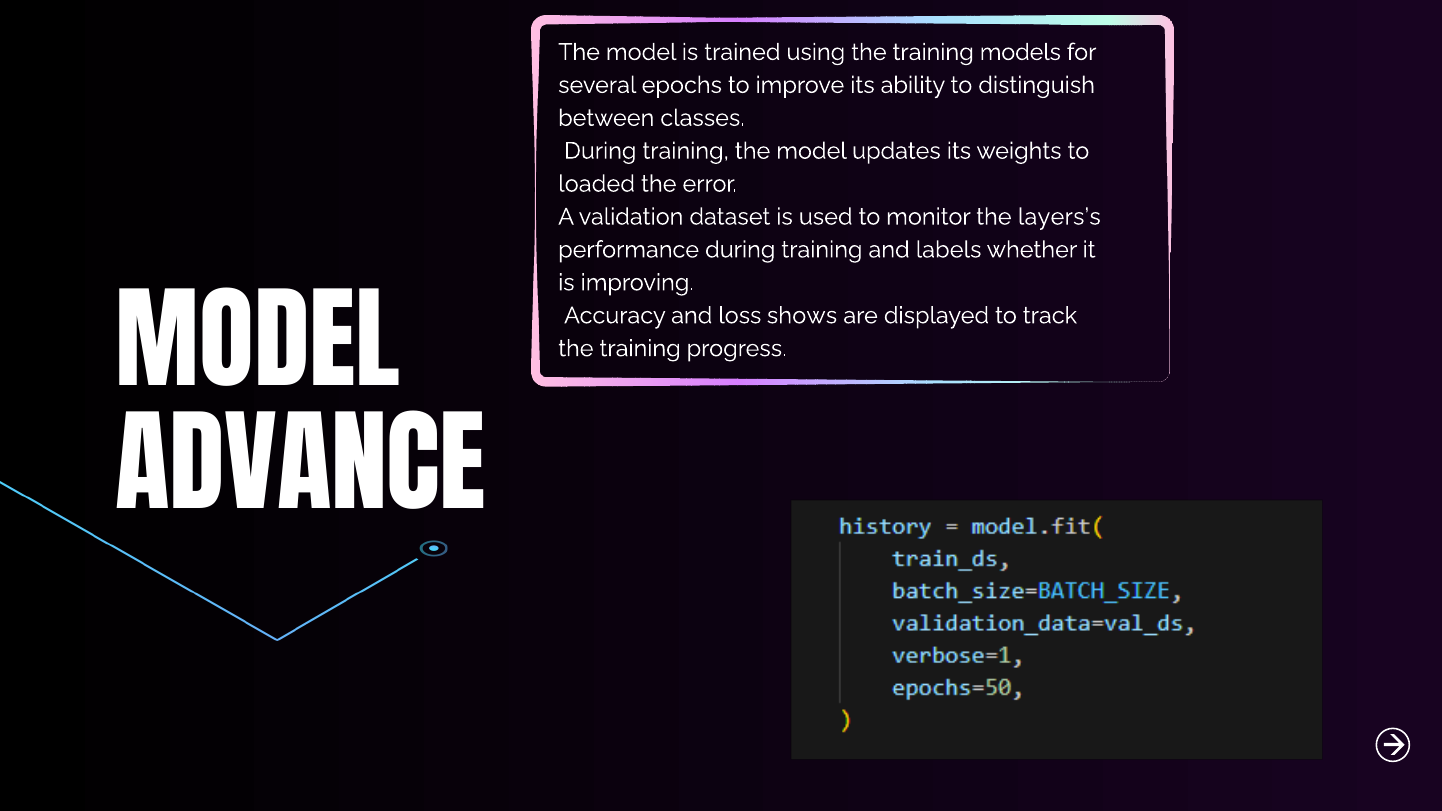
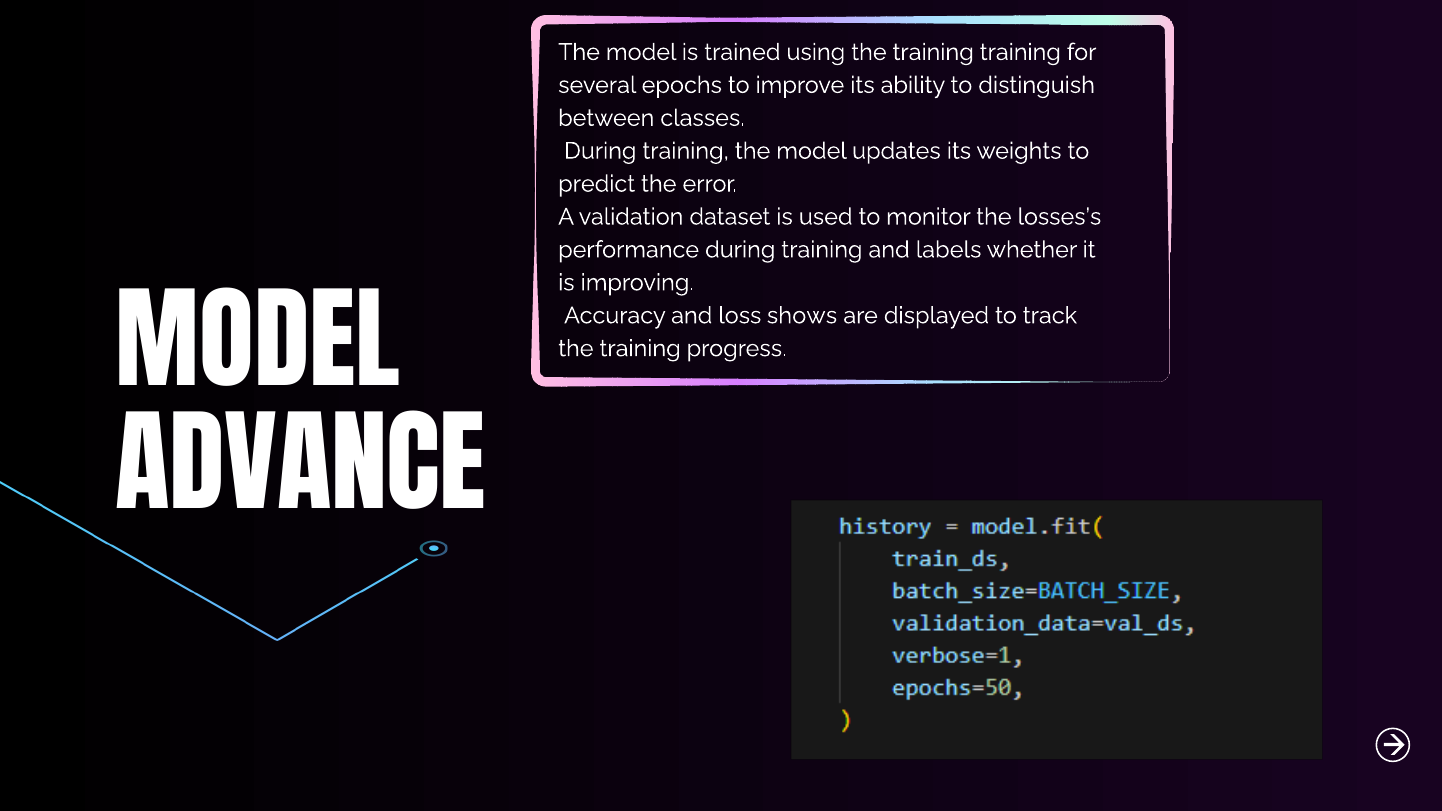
training models: models -> training
loaded: loaded -> predict
layers’s: layers’s -> losses’s
